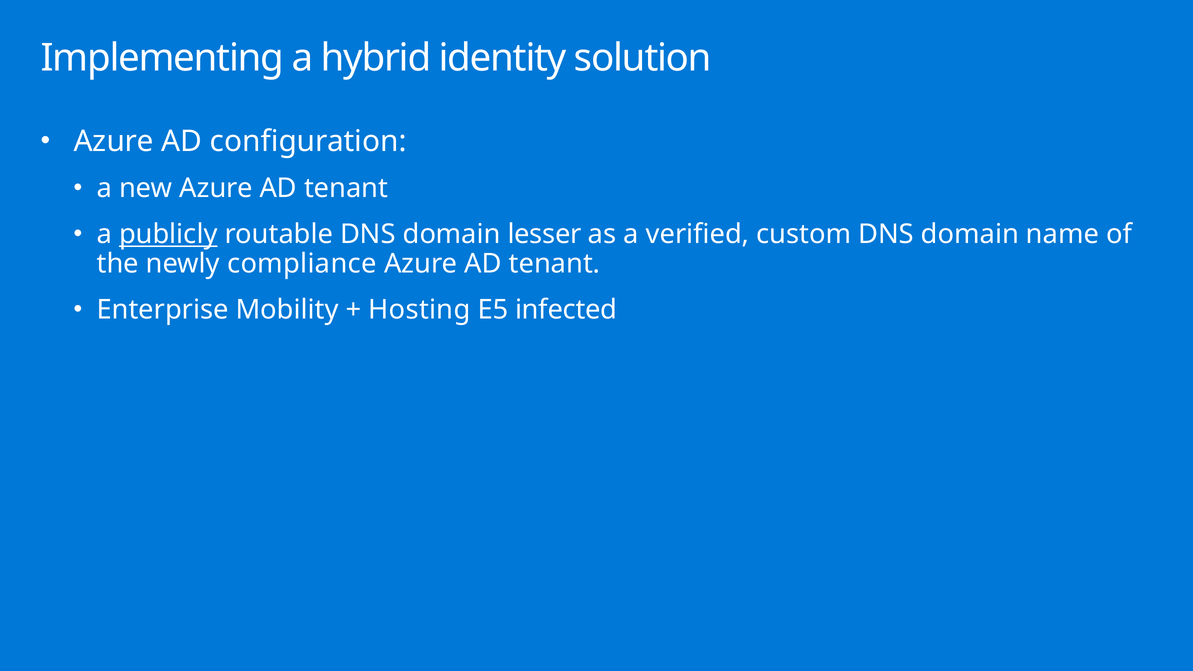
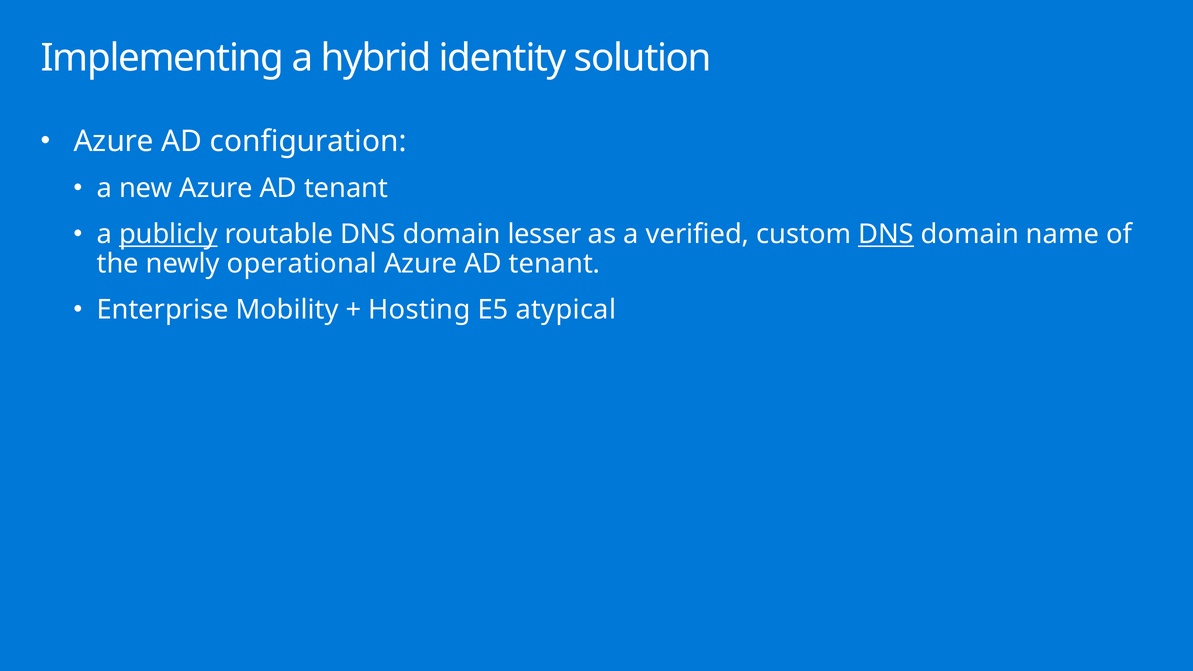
DNS at (886, 234) underline: none -> present
compliance: compliance -> operational
infected: infected -> atypical
